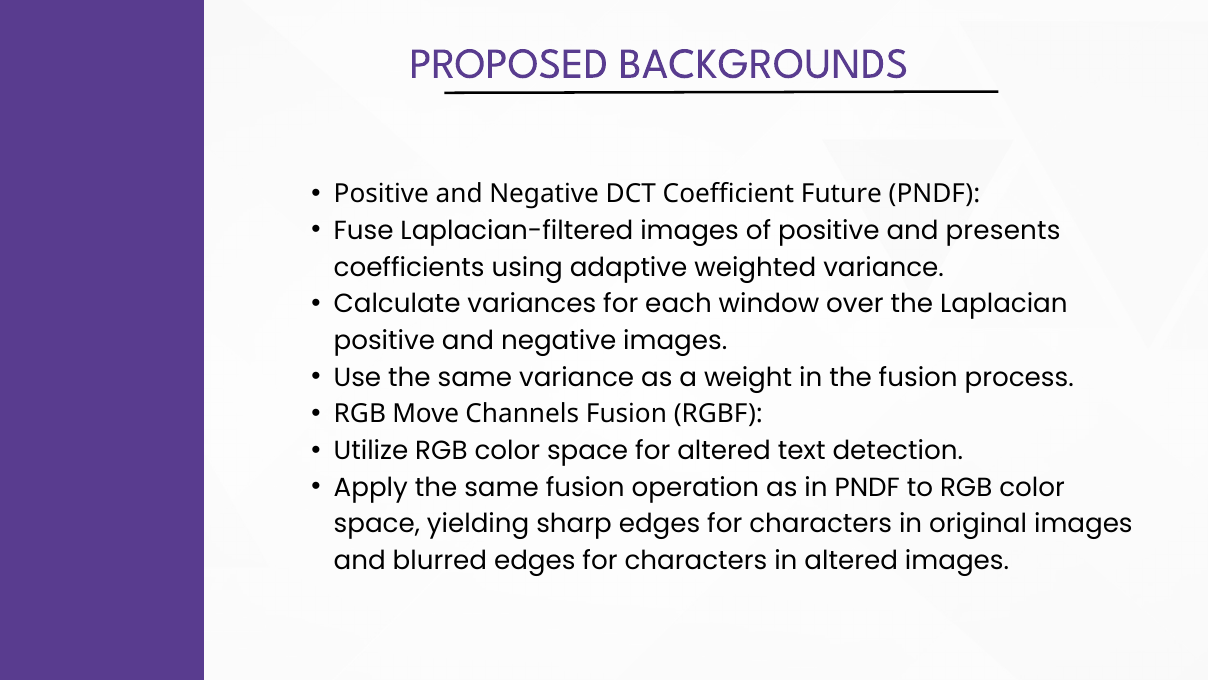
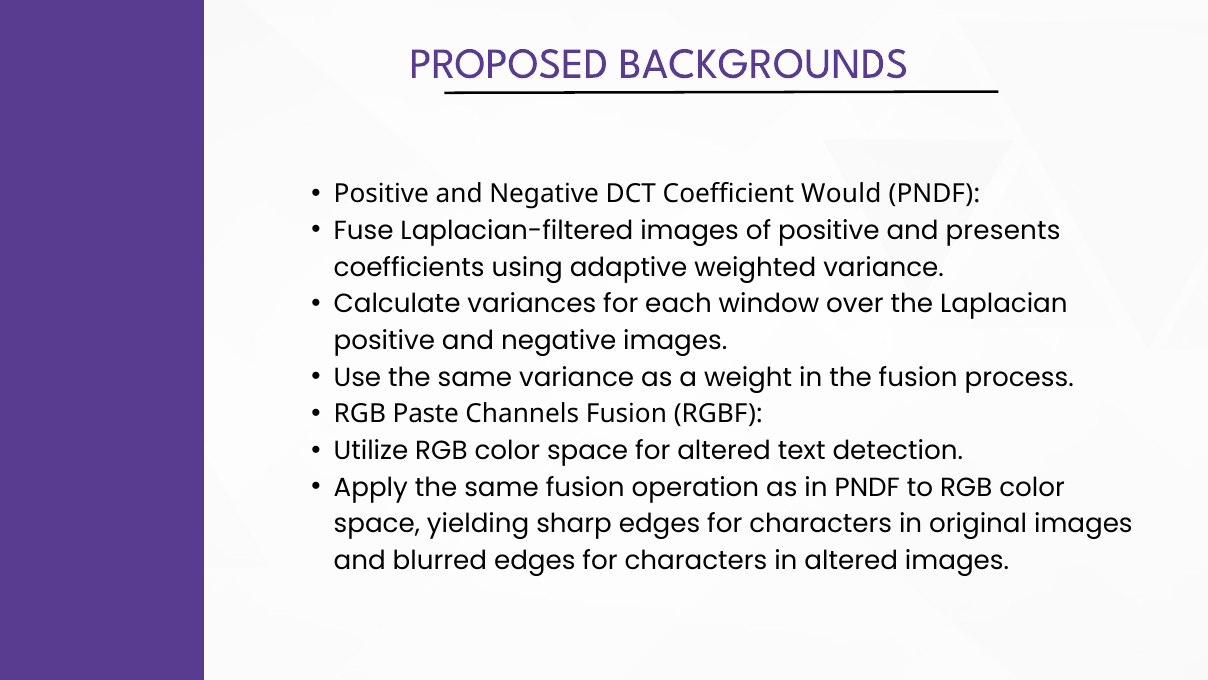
Future: Future -> Would
Move: Move -> Paste
